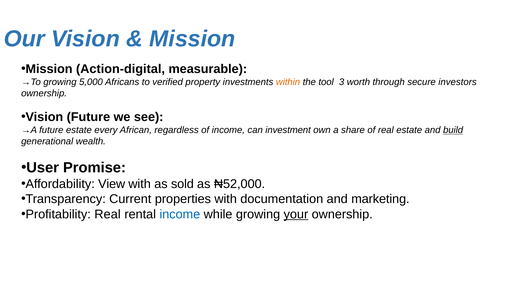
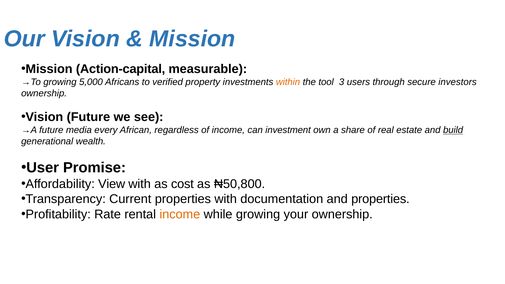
Action-digital: Action-digital -> Action-capital
worth: worth -> users
future estate: estate -> media
sold: sold -> cost
₦52,000: ₦52,000 -> ₦50,800
and marketing: marketing -> properties
Profitability Real: Real -> Rate
income at (180, 214) colour: blue -> orange
your underline: present -> none
